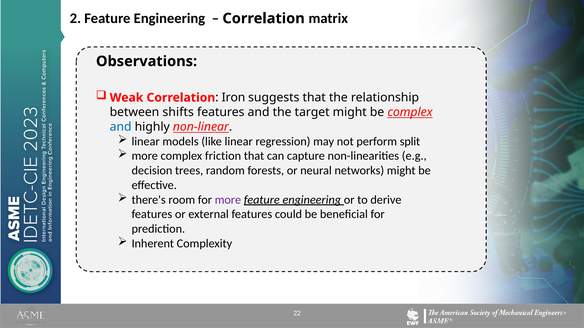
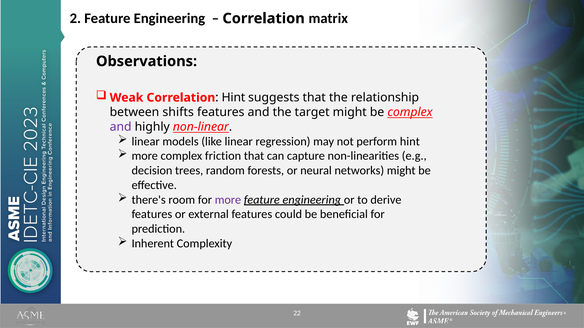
Iron at (233, 98): Iron -> Hint
and at (121, 127) colour: blue -> purple
perform split: split -> hint
